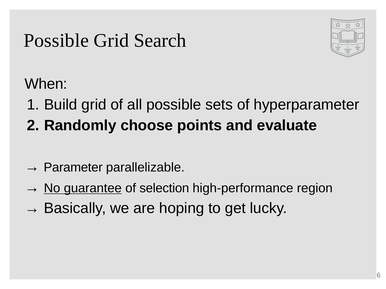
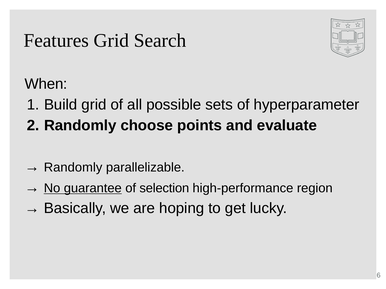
Possible at (56, 40): Possible -> Features
Parameter at (73, 168): Parameter -> Randomly
